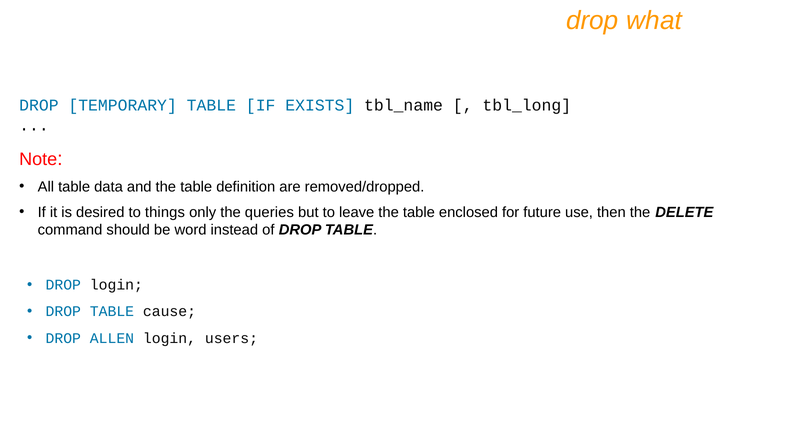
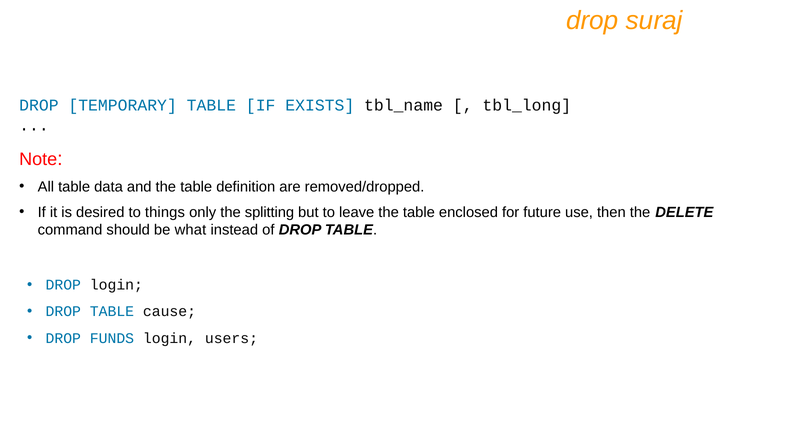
what: what -> suraj
queries: queries -> splitting
word: word -> what
ALLEN: ALLEN -> FUNDS
